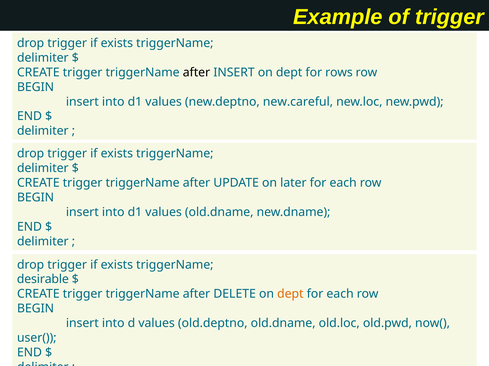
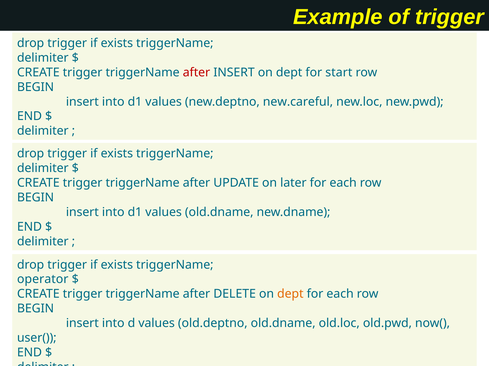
after at (196, 73) colour: black -> red
rows: rows -> start
desirable: desirable -> operator
